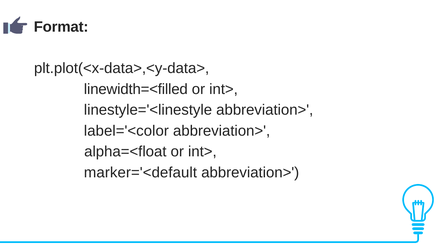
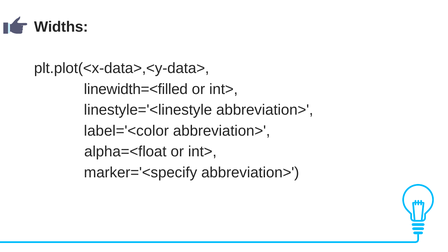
Format: Format -> Widths
marker='<default: marker='<default -> marker='<specify
